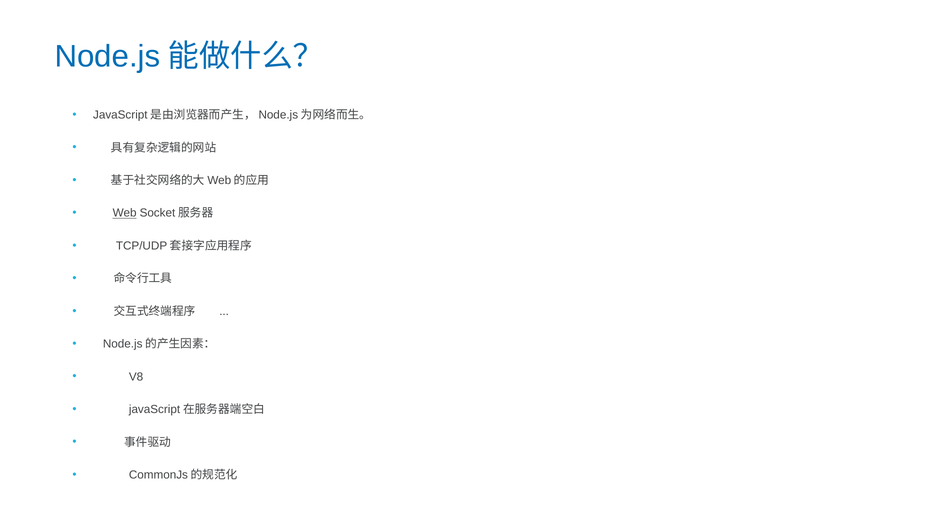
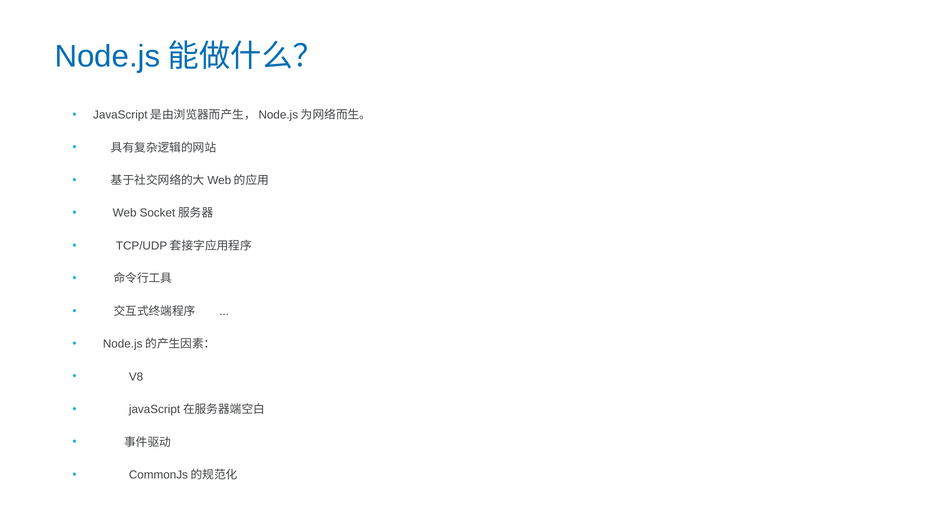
Web underline: present -> none
